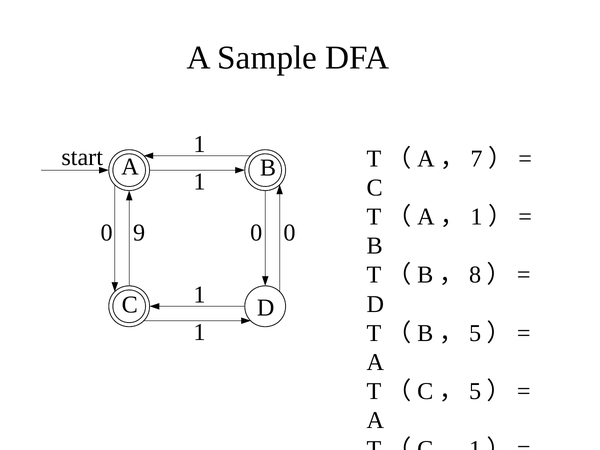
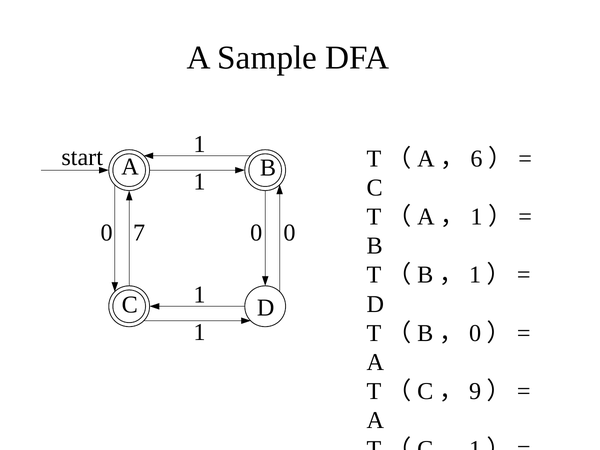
7: 7 -> 6
9: 9 -> 7
8 at (475, 275): 8 -> 1
5 at (475, 333): 5 -> 0
5 at (475, 391): 5 -> 9
